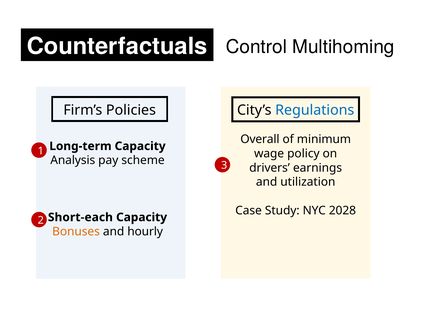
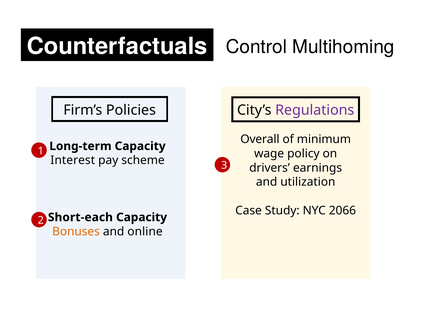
Regulations colour: blue -> purple
Analysis: Analysis -> Interest
2028: 2028 -> 2066
hourly: hourly -> online
